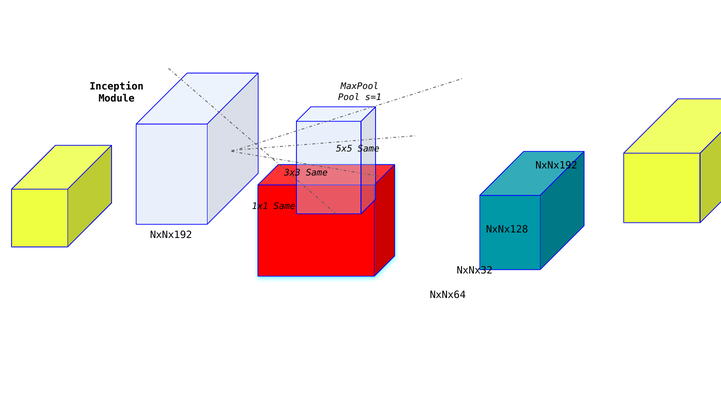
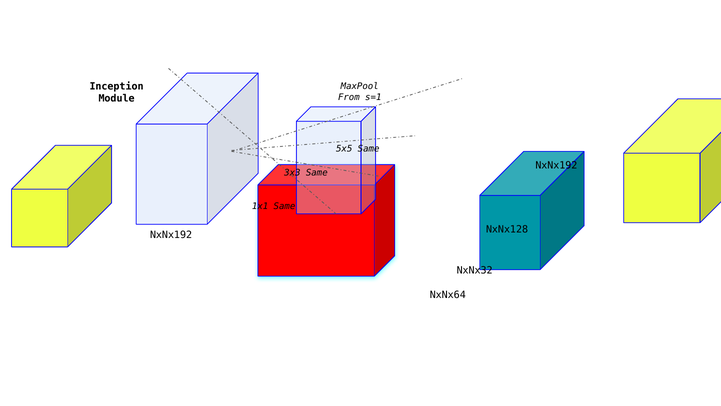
Pool: Pool -> From
